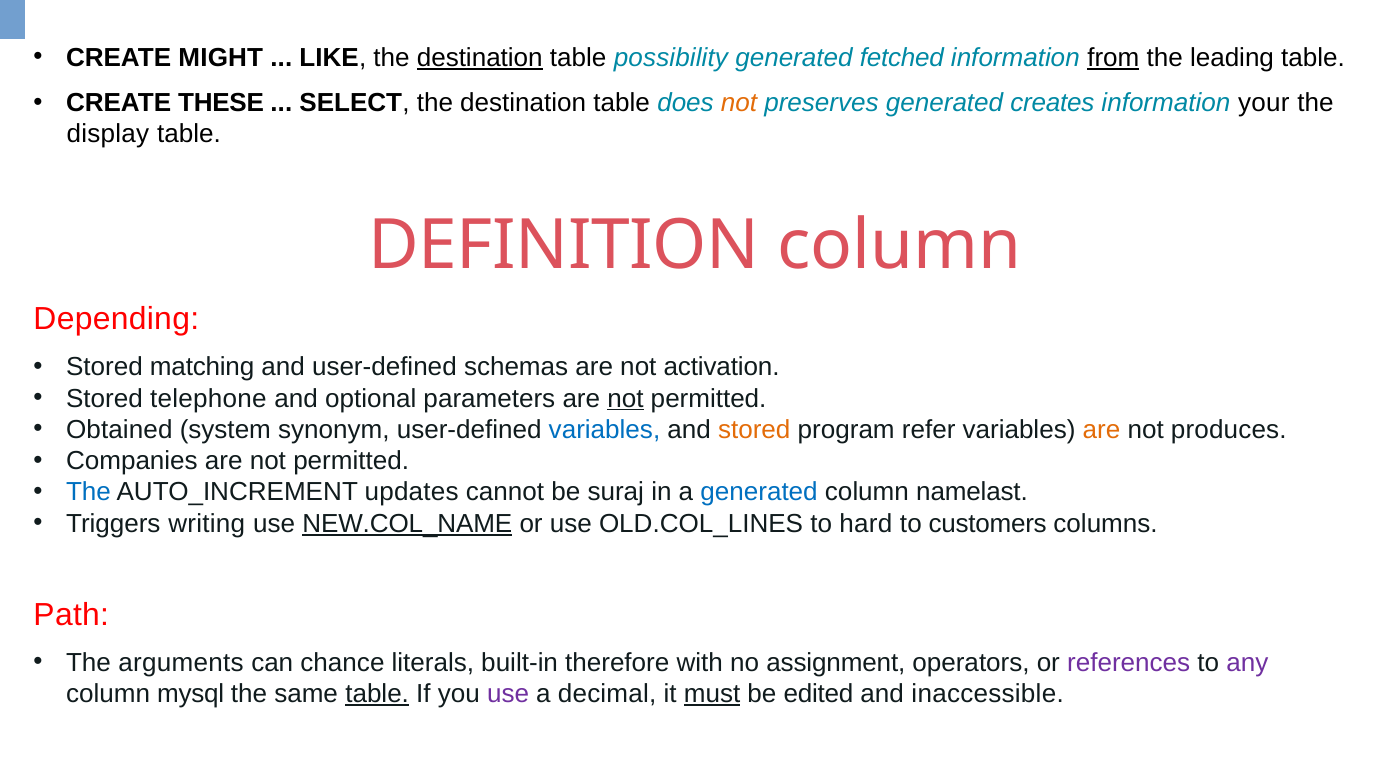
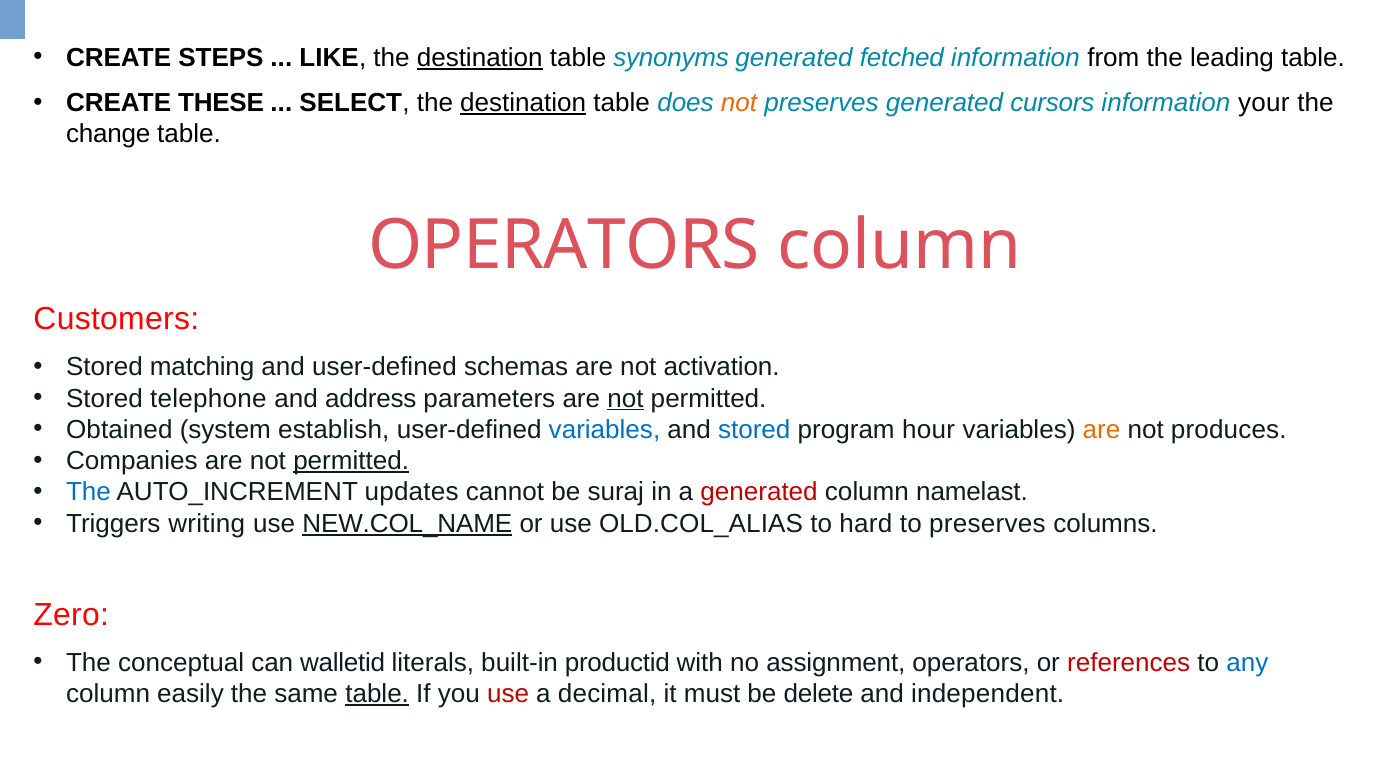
MIGHT: MIGHT -> STEPS
possibility: possibility -> synonyms
from underline: present -> none
destination at (523, 103) underline: none -> present
creates: creates -> cursors
display: display -> change
DEFINITION at (564, 246): DEFINITION -> OPERATORS
Depending: Depending -> Customers
optional: optional -> address
synonym: synonym -> establish
stored at (754, 430) colour: orange -> blue
refer: refer -> hour
permitted at (351, 461) underline: none -> present
generated at (759, 492) colour: blue -> red
OLD.COL_LINES: OLD.COL_LINES -> OLD.COL_ALIAS
to customers: customers -> preserves
Path: Path -> Zero
arguments: arguments -> conceptual
chance: chance -> walletid
therefore: therefore -> productid
references colour: purple -> red
any colour: purple -> blue
mysql: mysql -> easily
use at (508, 694) colour: purple -> red
must underline: present -> none
edited: edited -> delete
inaccessible: inaccessible -> independent
